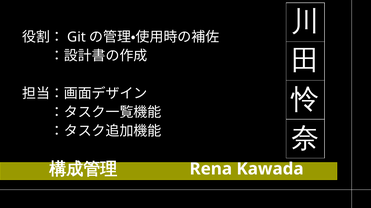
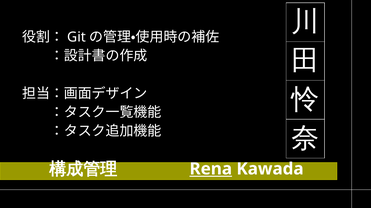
Rena underline: none -> present
